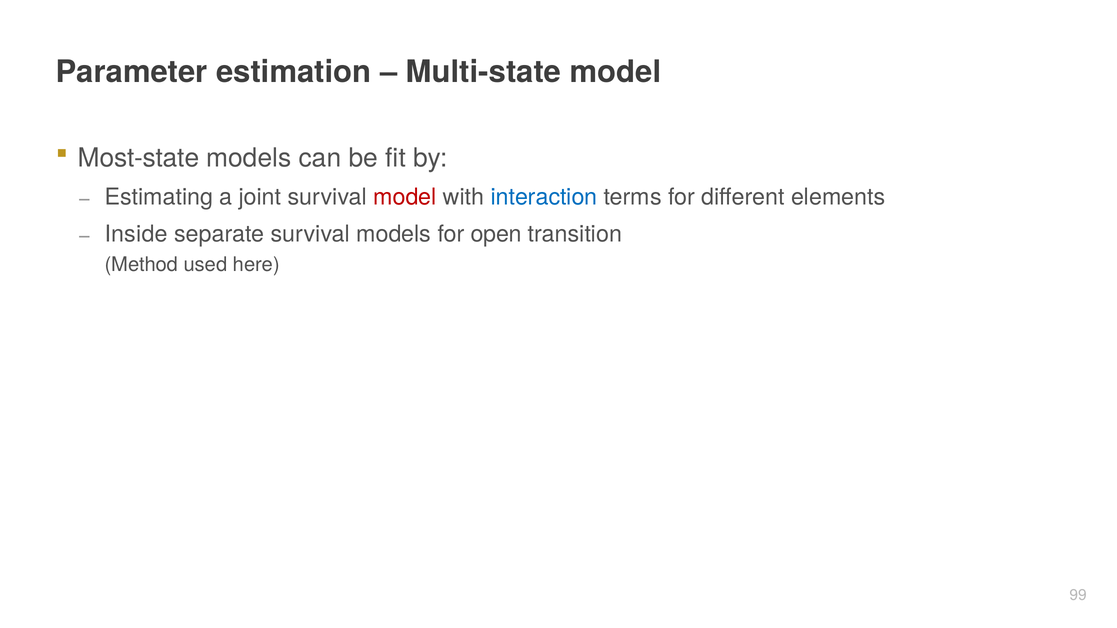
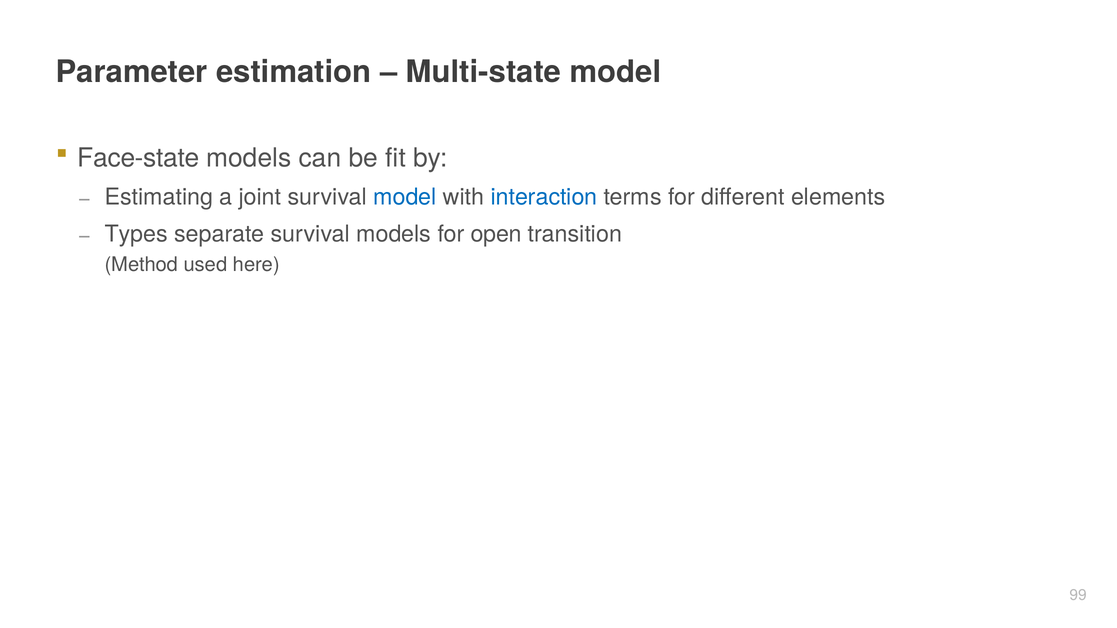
Most-state: Most-state -> Face-state
model at (405, 197) colour: red -> blue
Inside: Inside -> Types
